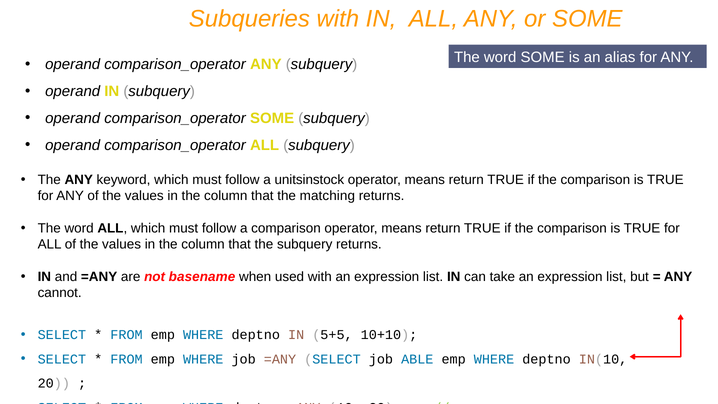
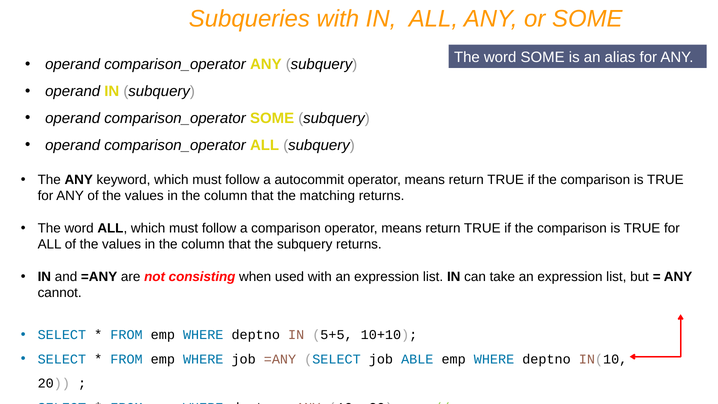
unitsinstock: unitsinstock -> autocommit
basename: basename -> consisting
